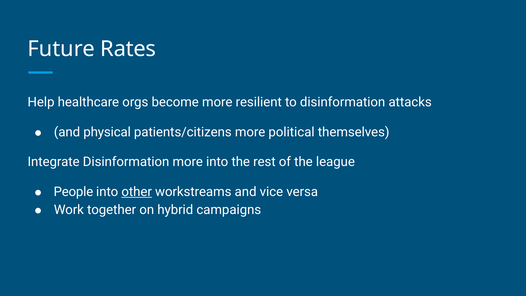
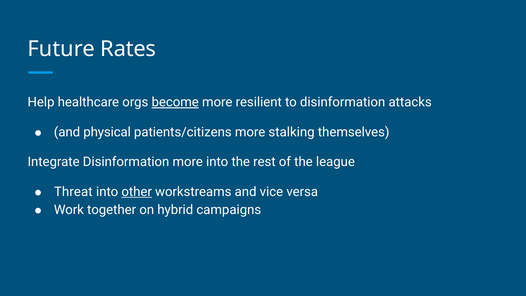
become underline: none -> present
political: political -> stalking
People: People -> Threat
